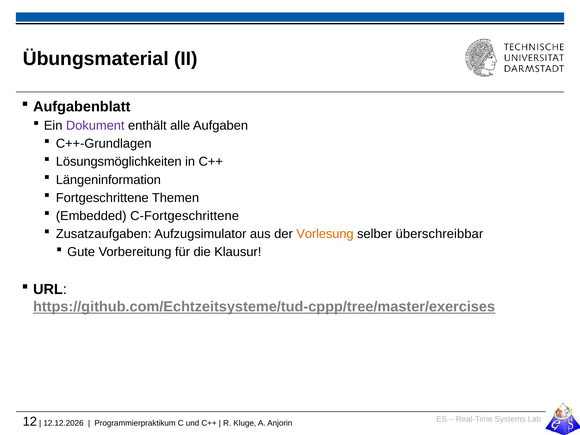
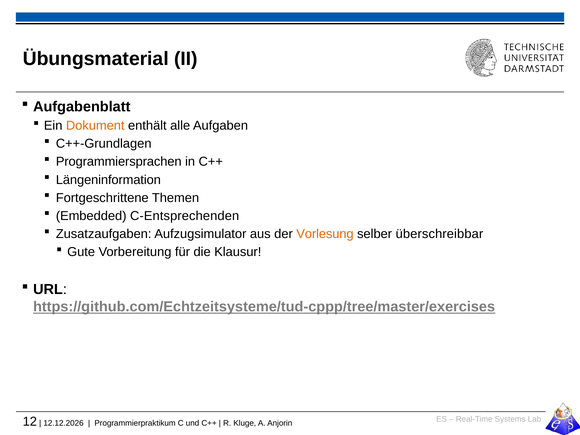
Dokument colour: purple -> orange
Lösungsmöglichkeiten: Lösungsmöglichkeiten -> Programmiersprachen
C-Fortgeschrittene: C-Fortgeschrittene -> C-Entsprechenden
